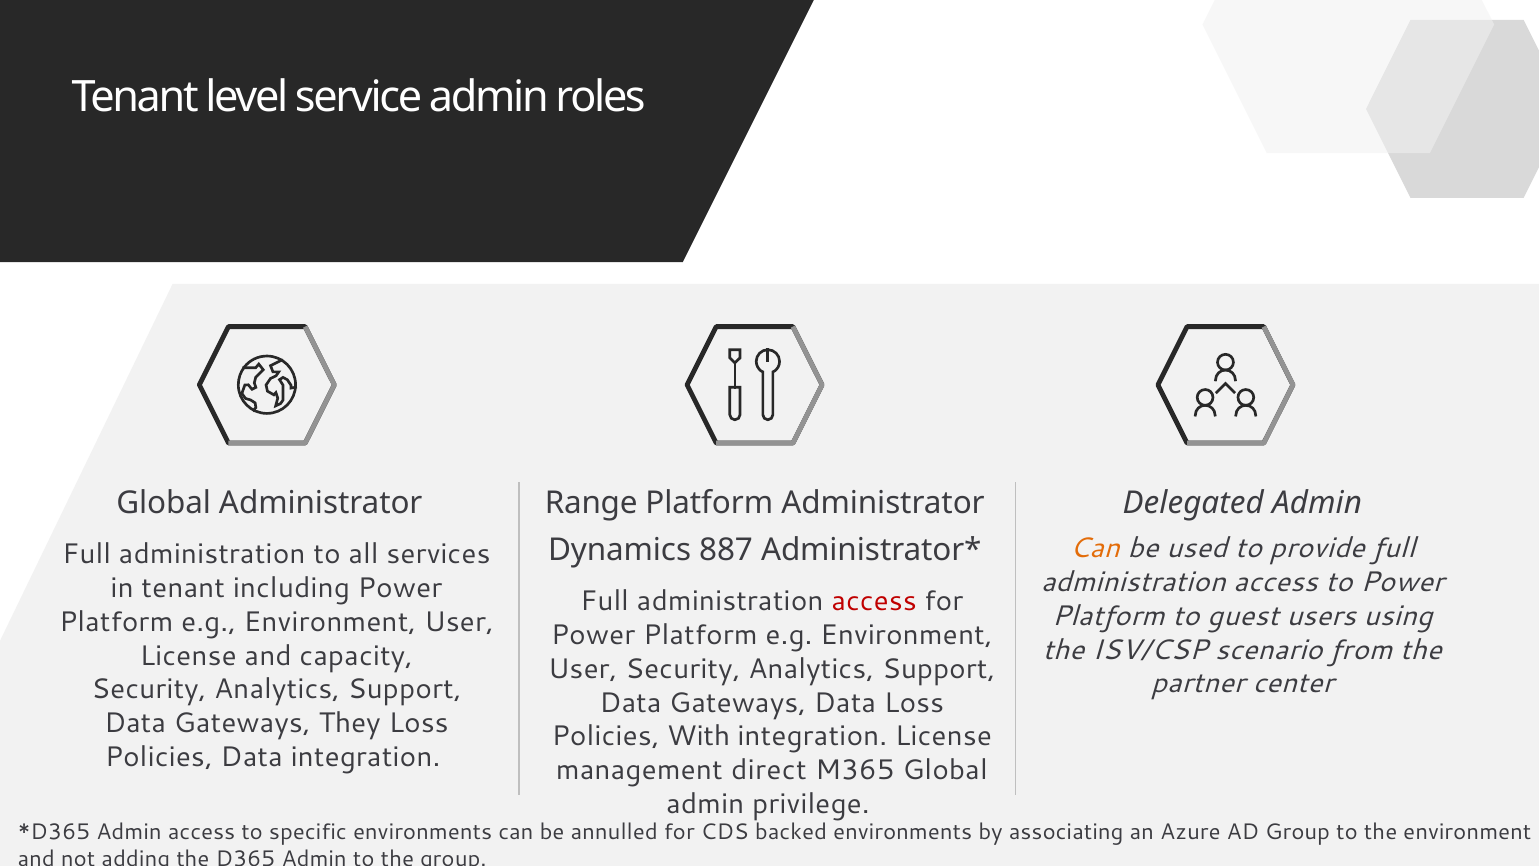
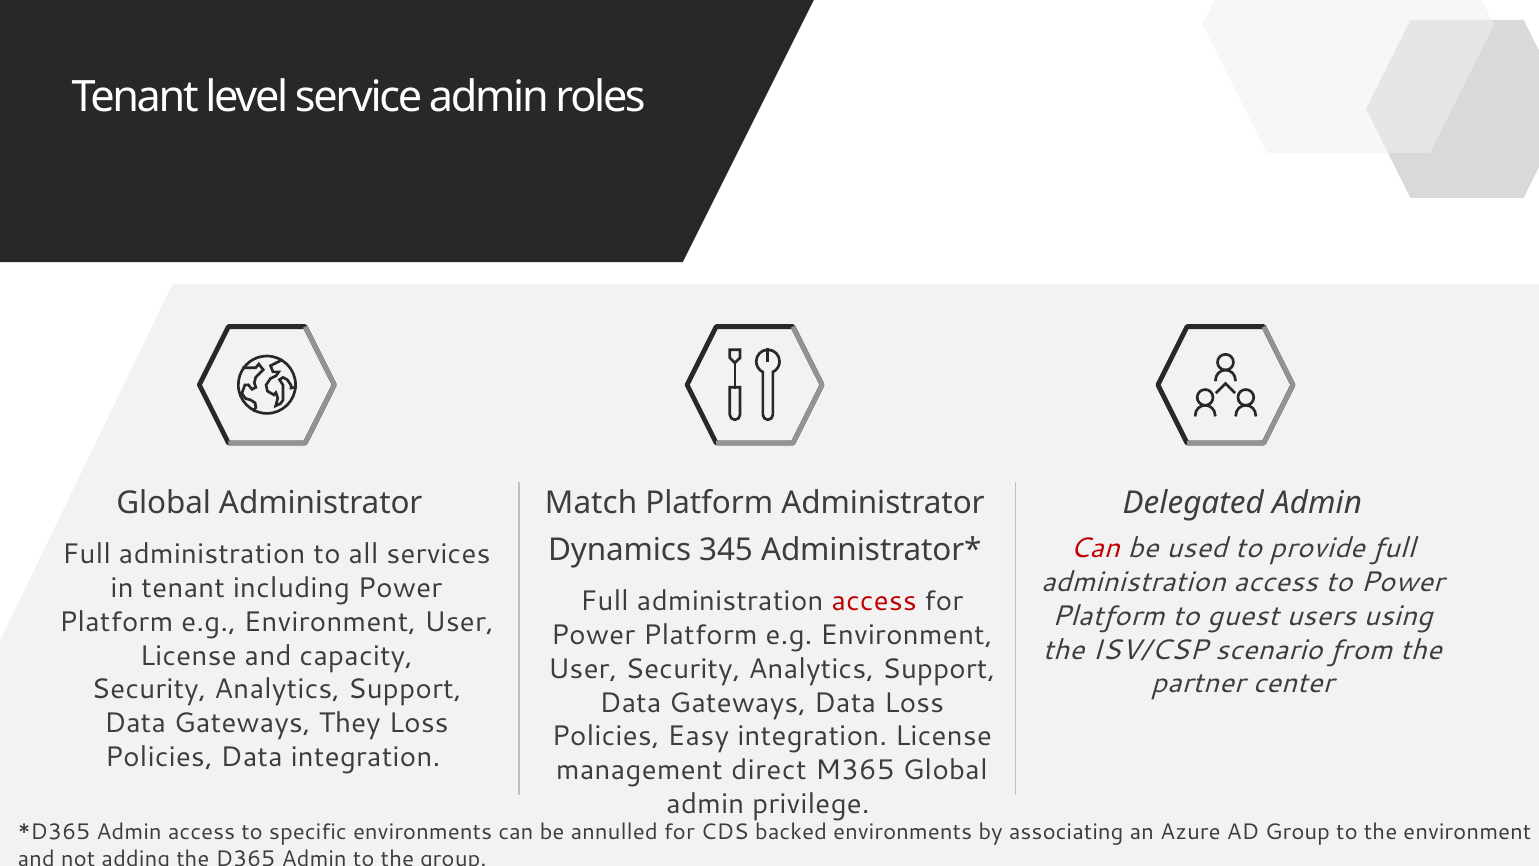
Range: Range -> Match
Can at (1095, 548) colour: orange -> red
887: 887 -> 345
With: With -> Easy
